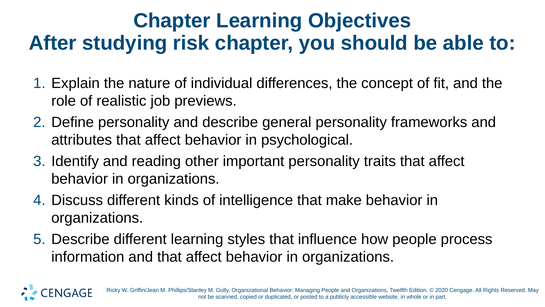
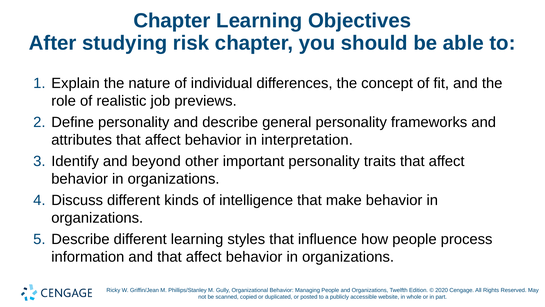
psychological: psychological -> interpretation
reading: reading -> beyond
